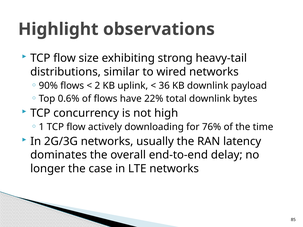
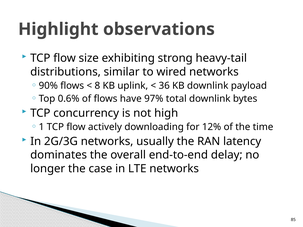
2: 2 -> 8
22%: 22% -> 97%
76%: 76% -> 12%
